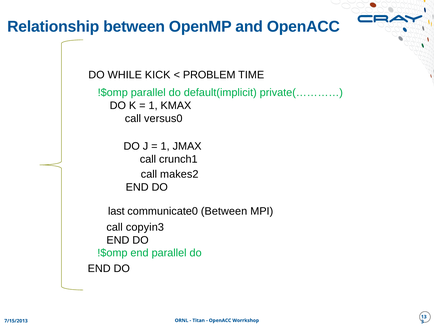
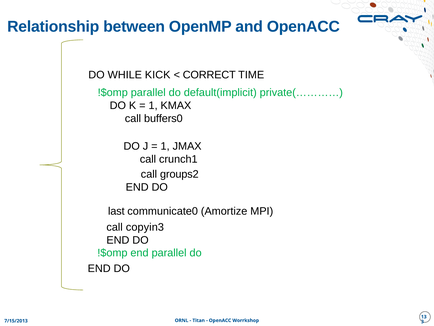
PROBLEM: PROBLEM -> CORRECT
versus0: versus0 -> buffers0
makes2: makes2 -> groups2
communicate0 Between: Between -> Amortize
